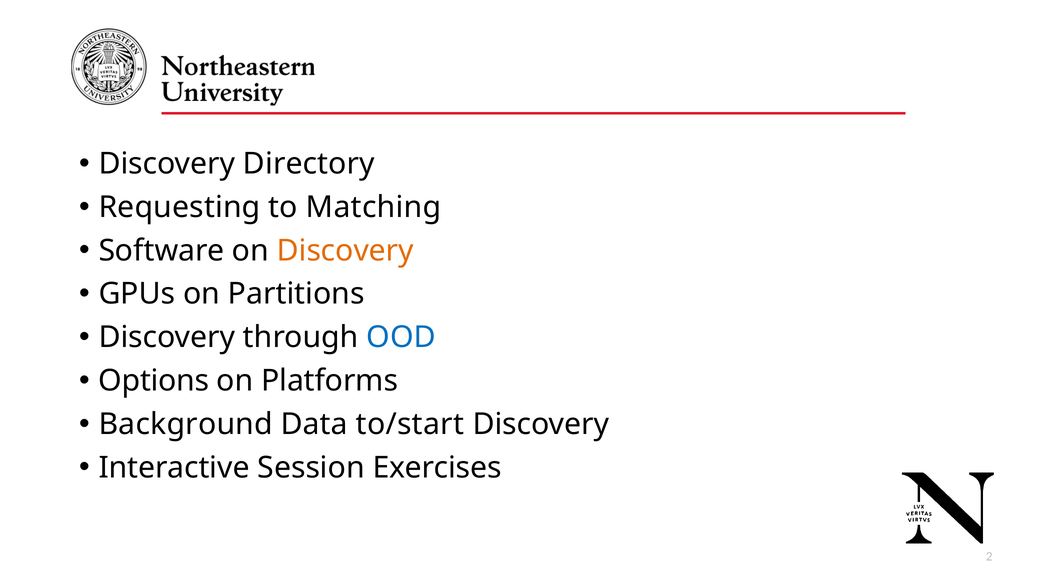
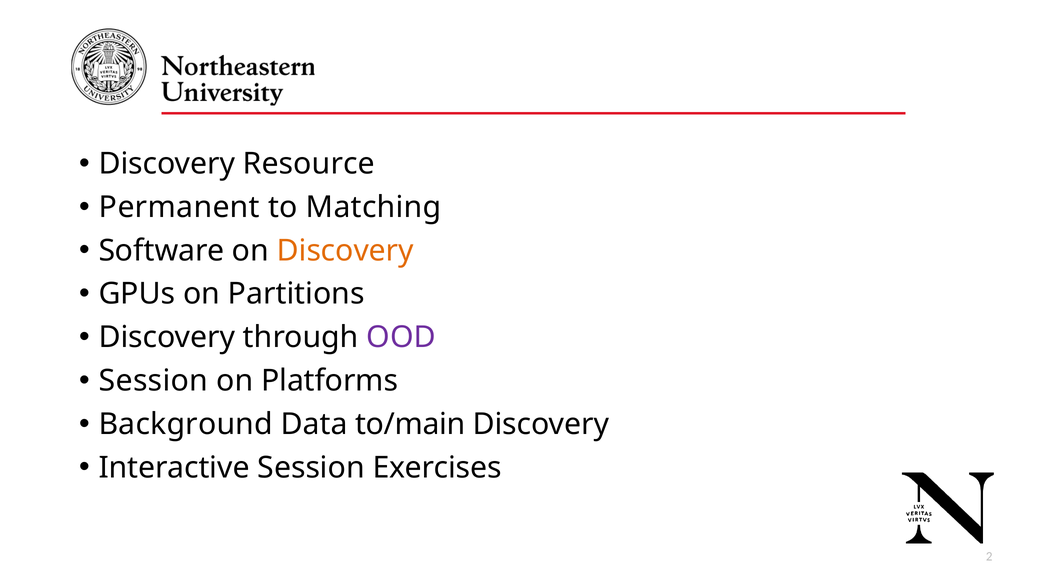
Directory: Directory -> Resource
Requesting: Requesting -> Permanent
OOD colour: blue -> purple
Options at (154, 381): Options -> Session
to/start: to/start -> to/main
